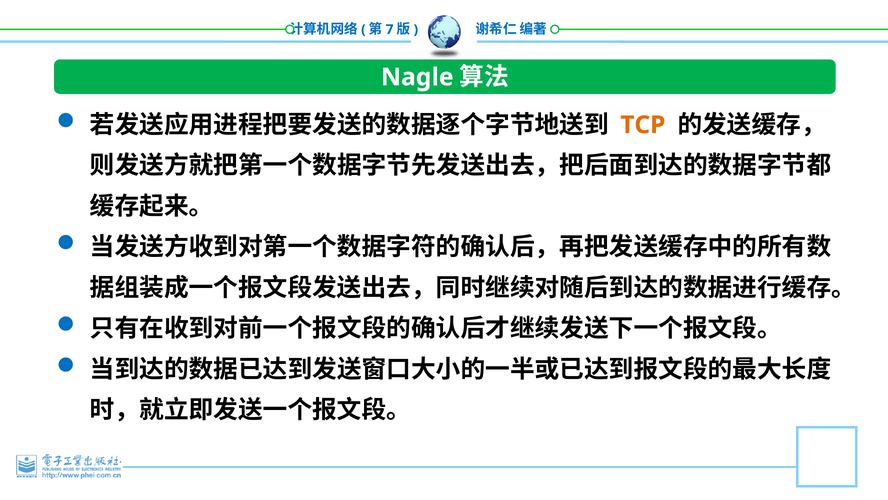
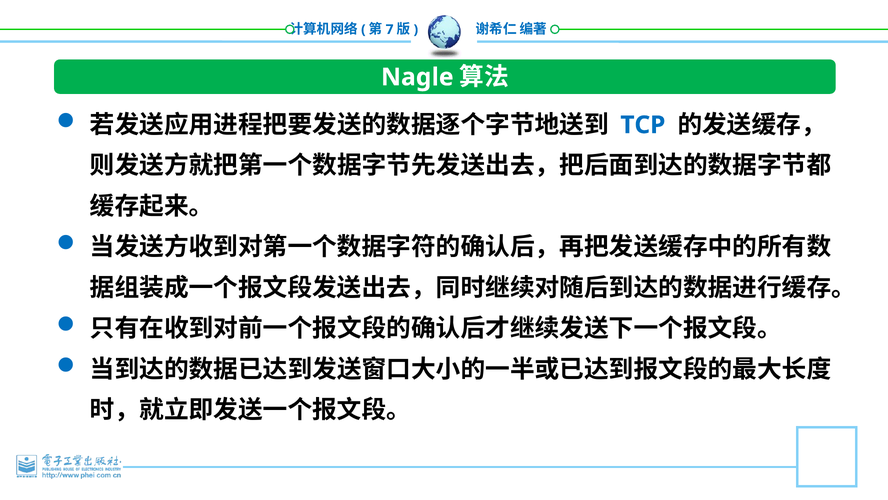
TCP colour: orange -> blue
